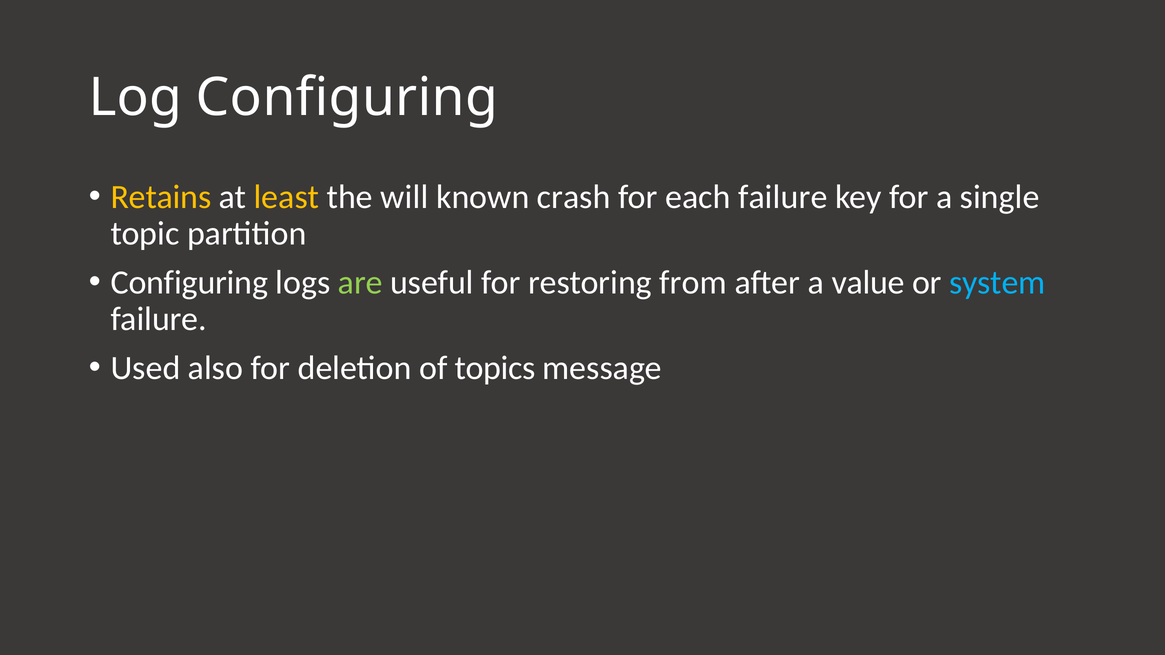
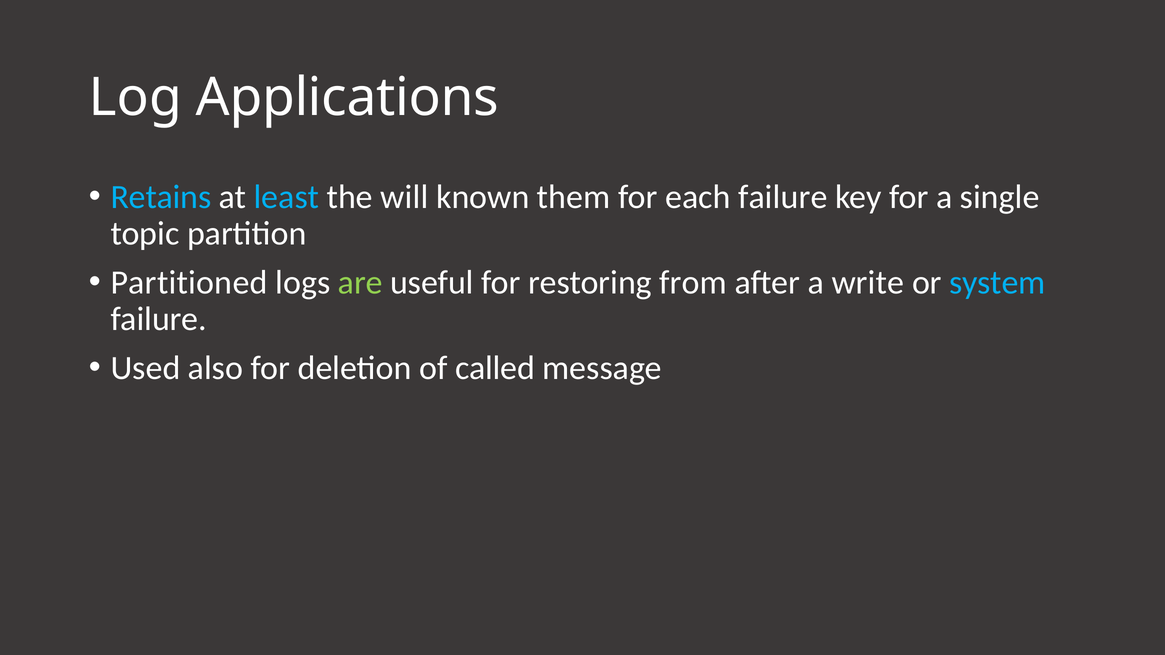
Log Configuring: Configuring -> Applications
Retains colour: yellow -> light blue
least colour: yellow -> light blue
crash: crash -> them
Configuring at (189, 283): Configuring -> Partitioned
value: value -> write
topics: topics -> called
